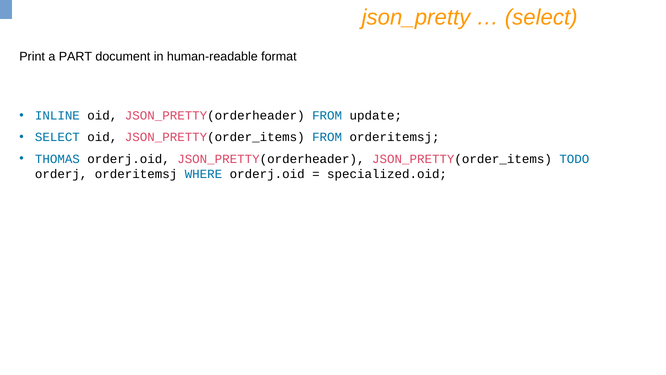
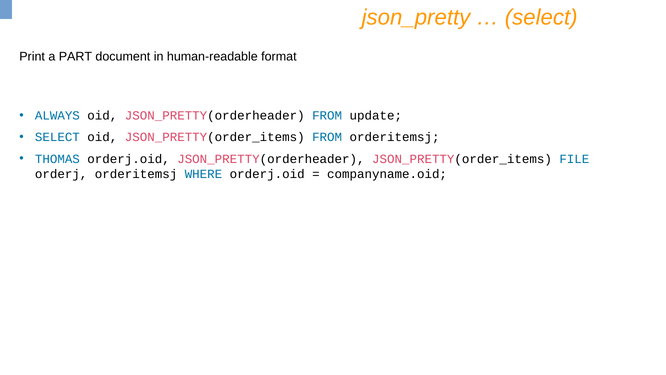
INLINE: INLINE -> ALWAYS
TODO: TODO -> FILE
specialized.oid: specialized.oid -> companyname.oid
